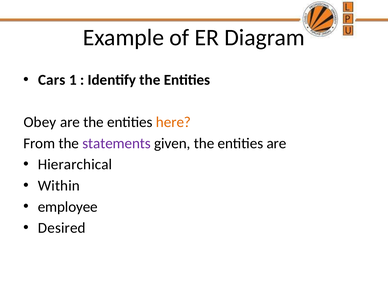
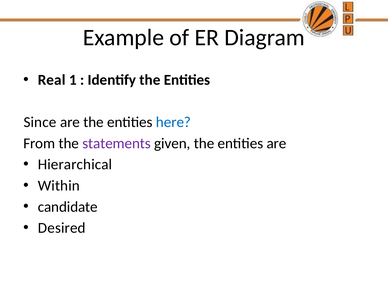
Cars: Cars -> Real
Obey: Obey -> Since
here colour: orange -> blue
employee: employee -> candidate
